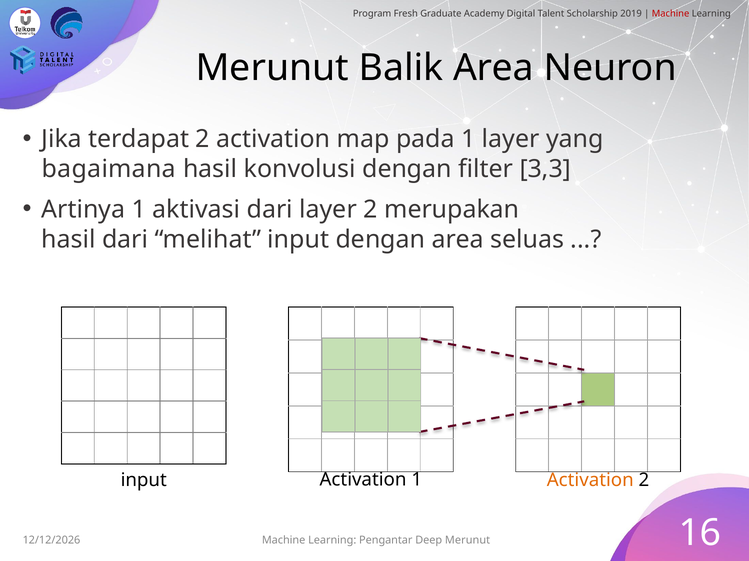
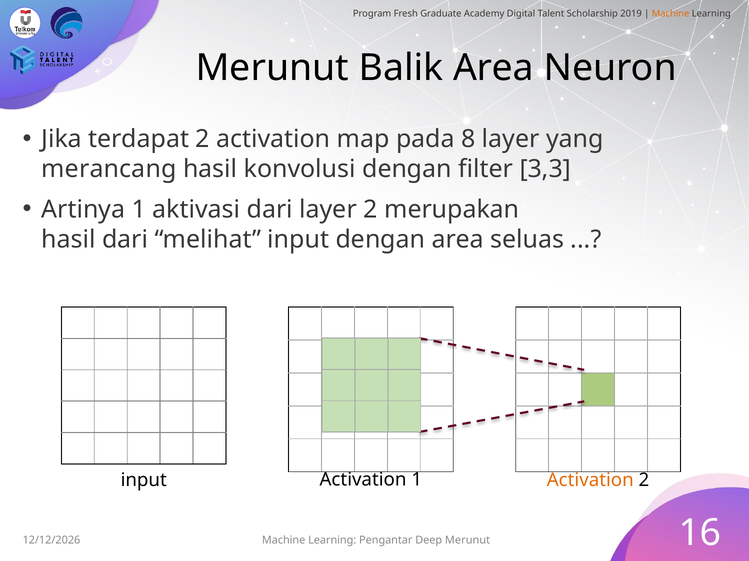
Machine at (671, 14) colour: red -> orange
pada 1: 1 -> 8
bagaimana: bagaimana -> merancang
